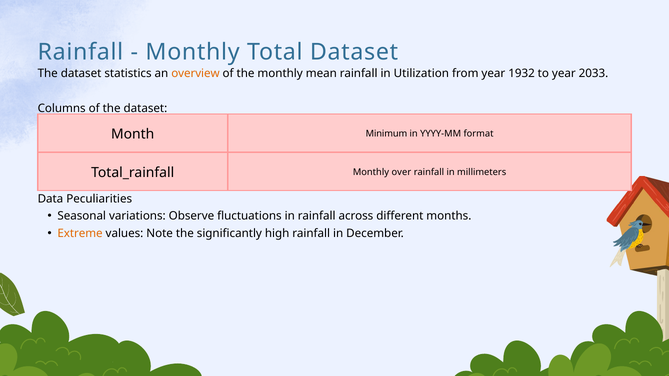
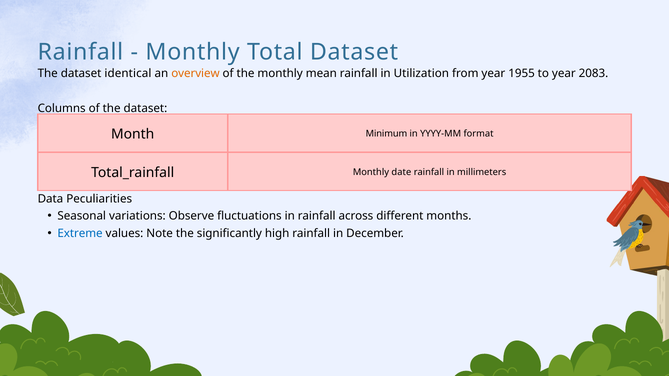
statistics: statistics -> identical
1932: 1932 -> 1955
2033: 2033 -> 2083
over: over -> date
Extreme colour: orange -> blue
